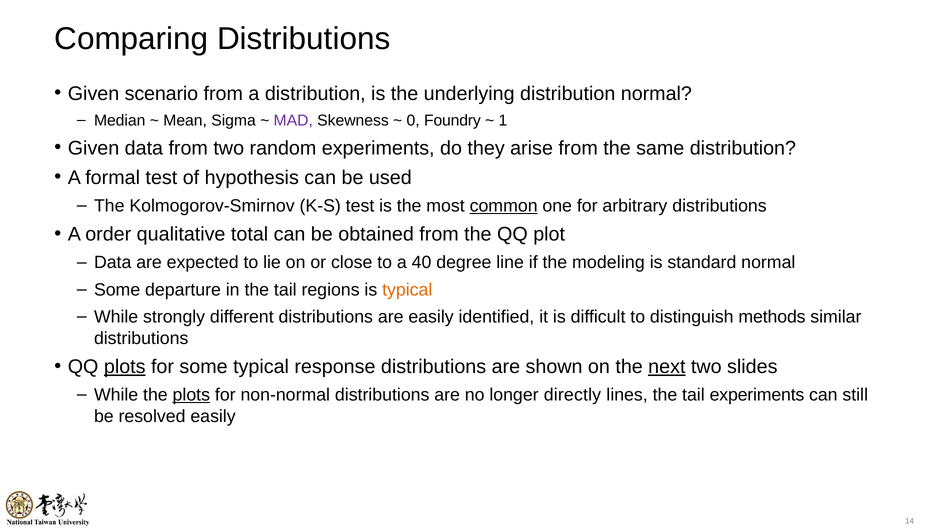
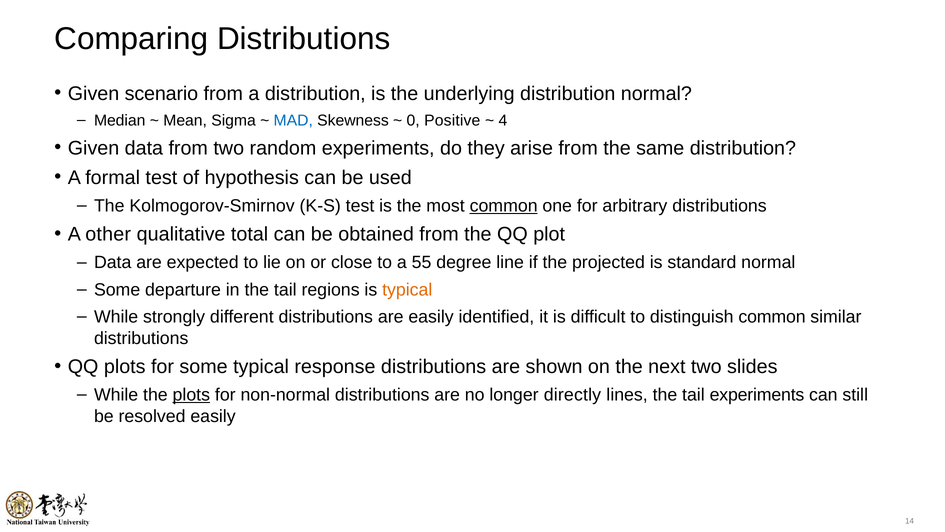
MAD colour: purple -> blue
Foundry: Foundry -> Positive
1: 1 -> 4
order: order -> other
40: 40 -> 55
modeling: modeling -> projected
distinguish methods: methods -> common
plots at (125, 367) underline: present -> none
next underline: present -> none
